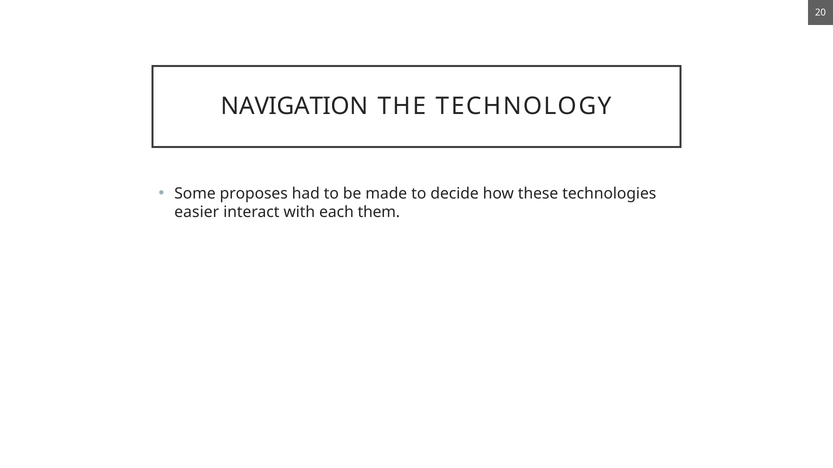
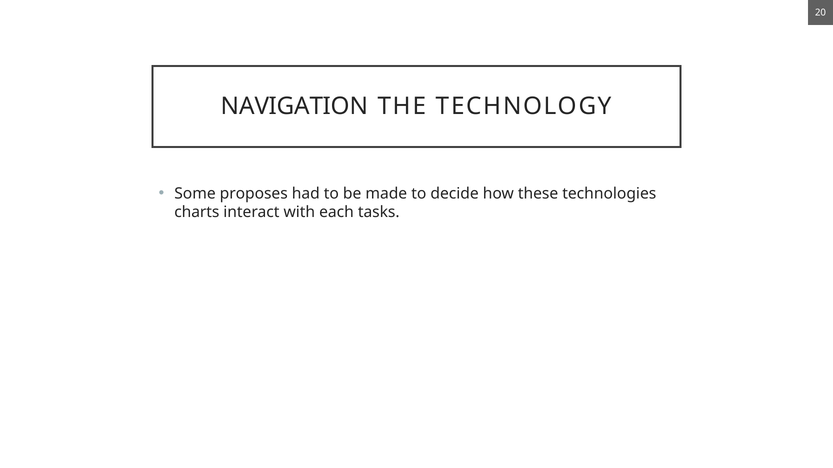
easier: easier -> charts
them: them -> tasks
